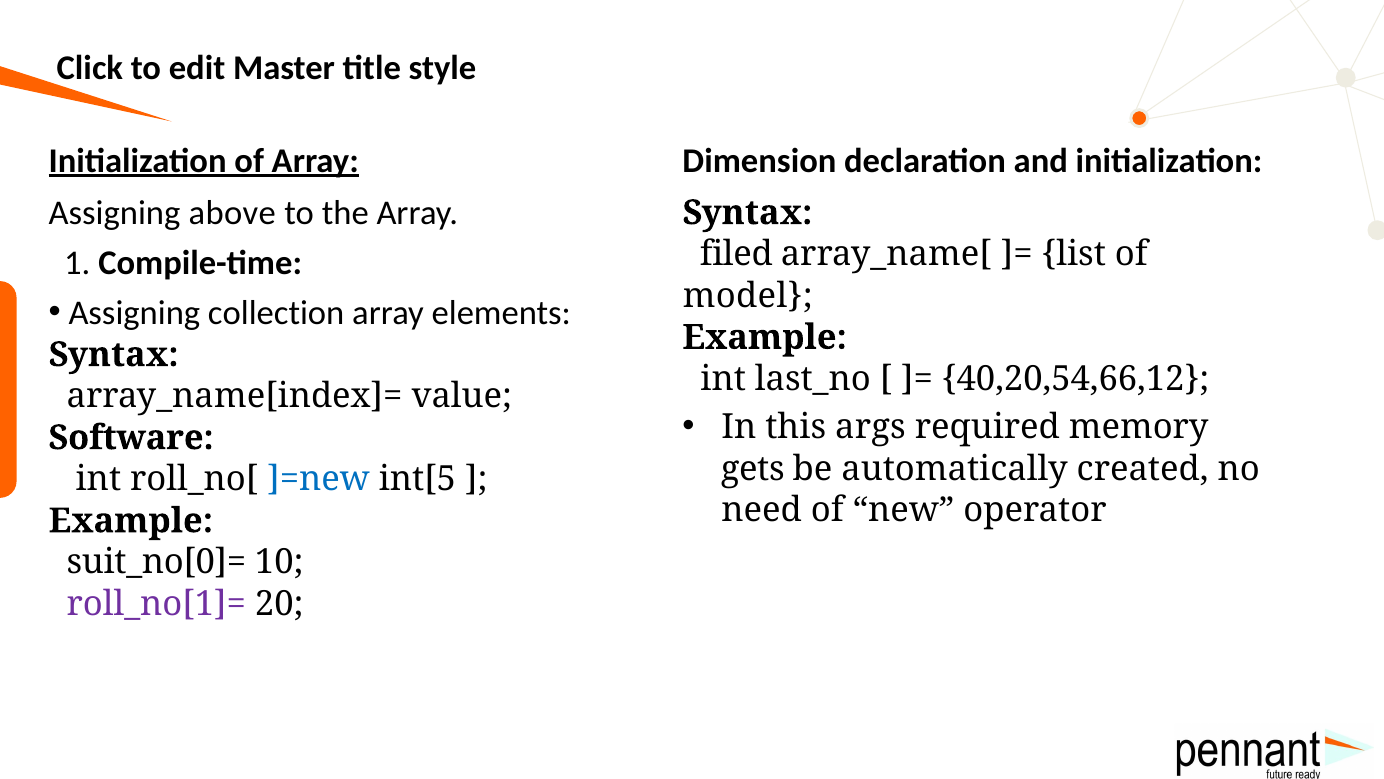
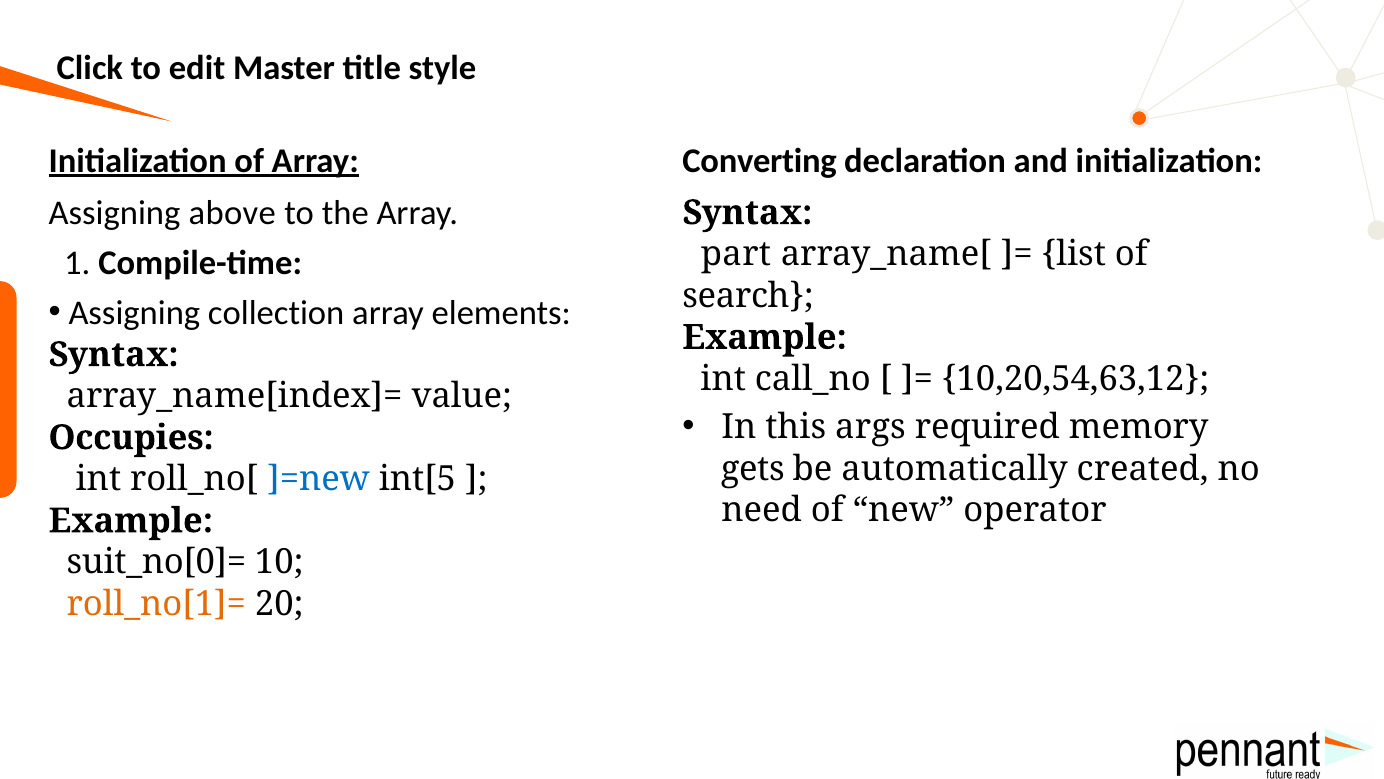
Dimension: Dimension -> Converting
filed: filed -> part
model: model -> search
last_no: last_no -> call_no
40,20,54,66,12: 40,20,54,66,12 -> 10,20,54,63,12
Software: Software -> Occupies
roll_no[1]= colour: purple -> orange
